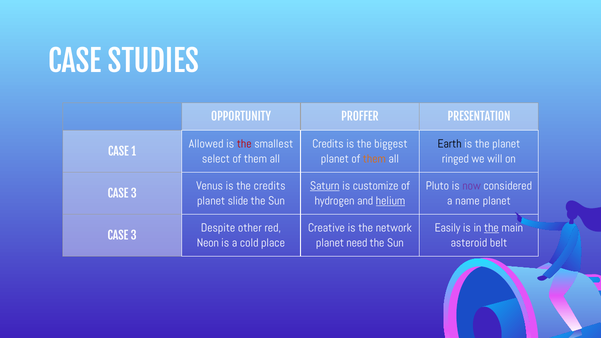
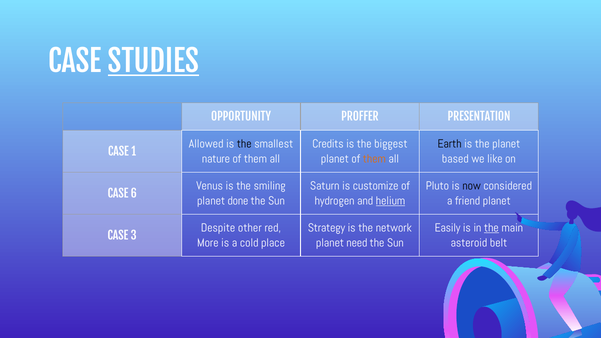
STUDIES underline: none -> present
the at (244, 144) colour: red -> black
select: select -> nature
ringed: ringed -> based
will: will -> like
the credits: credits -> smiling
Saturn underline: present -> none
now colour: purple -> black
3 at (134, 194): 3 -> 6
slide: slide -> done
name: name -> friend
Creative: Creative -> Strategy
Neon: Neon -> More
